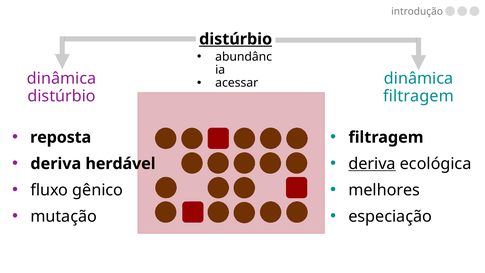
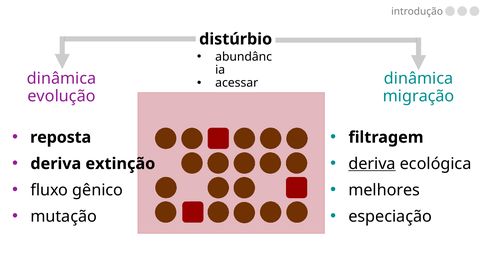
distúrbio at (236, 39) underline: present -> none
distúrbio at (62, 96): distúrbio -> evolução
filtragem at (418, 96): filtragem -> migração
herdável: herdável -> extinção
